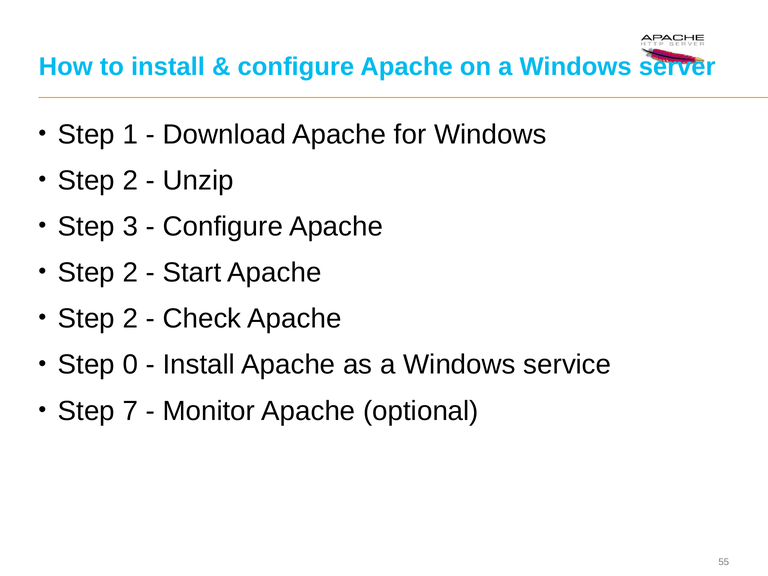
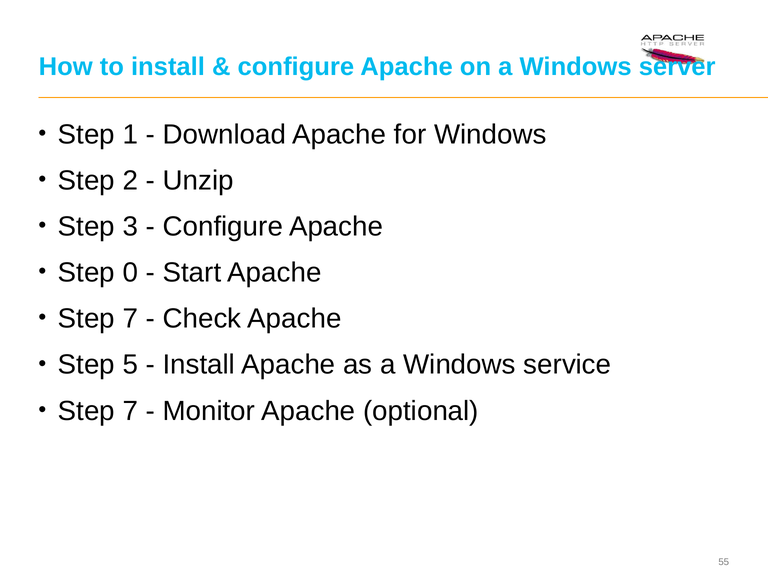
2 at (130, 273): 2 -> 0
2 at (130, 319): 2 -> 7
0: 0 -> 5
